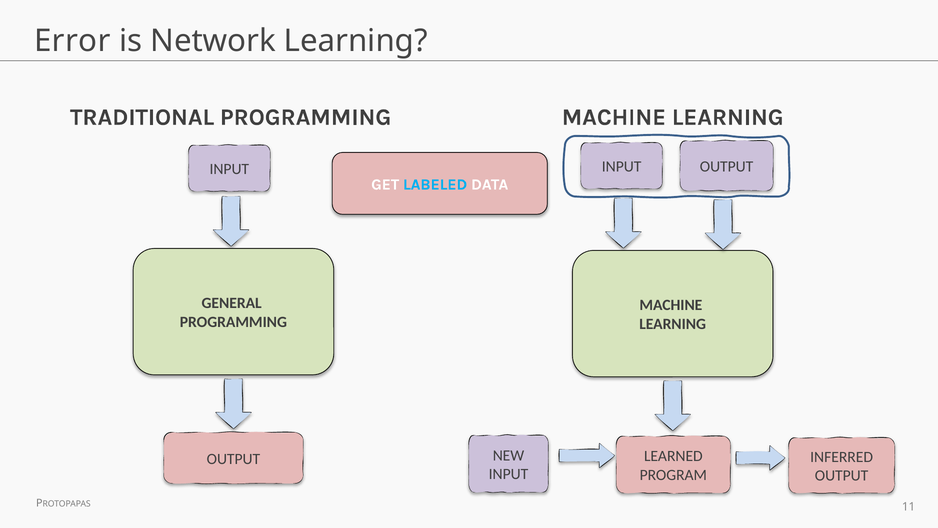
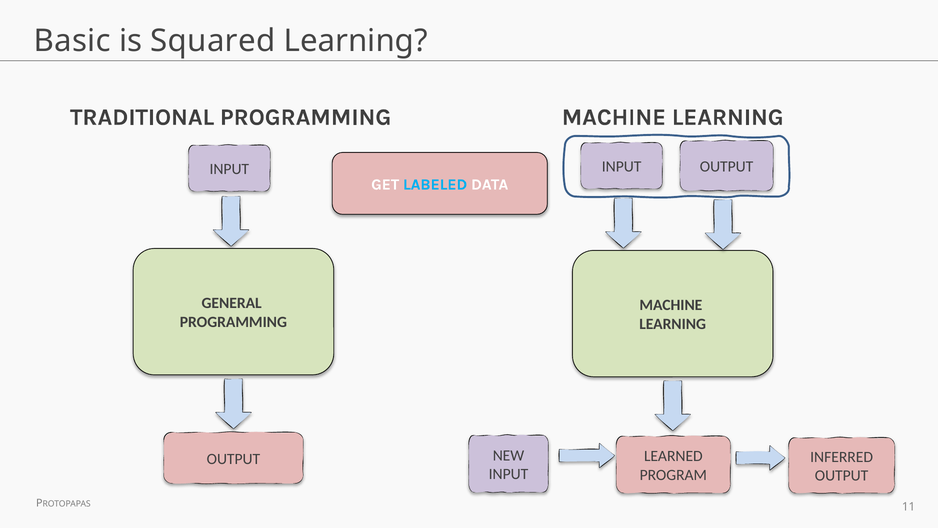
Error: Error -> Basic
Network: Network -> Squared
